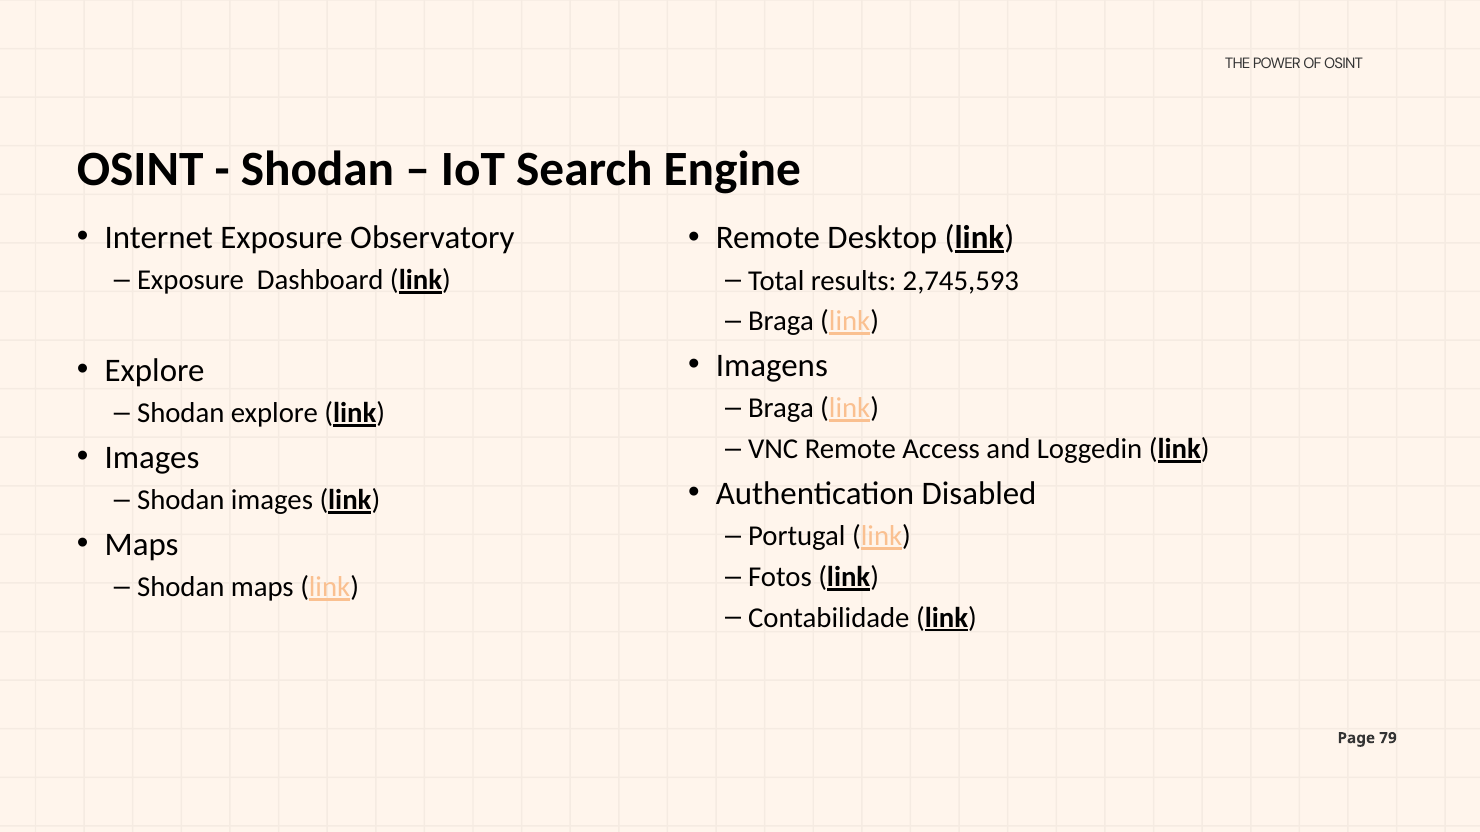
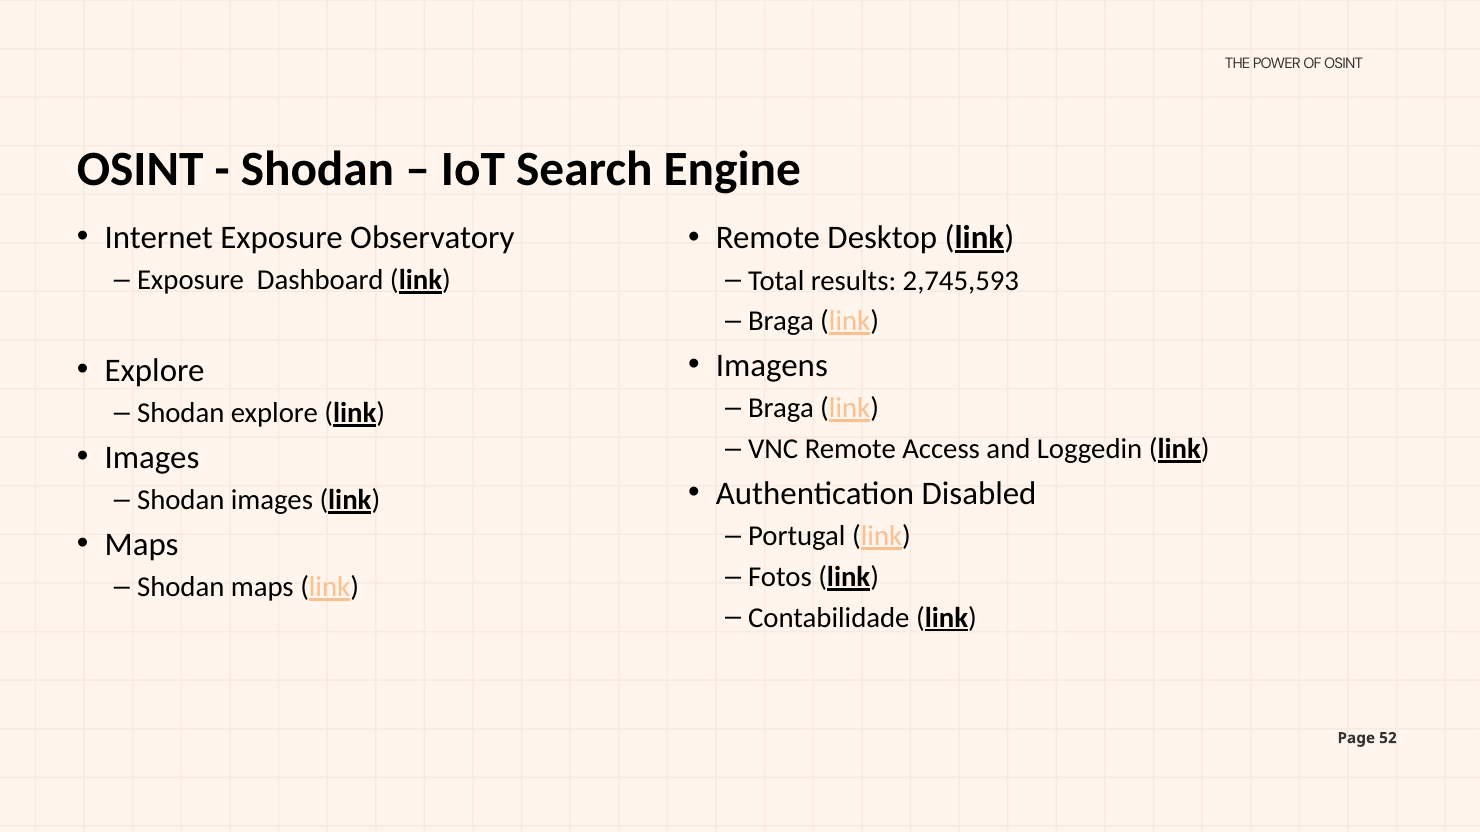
79: 79 -> 52
